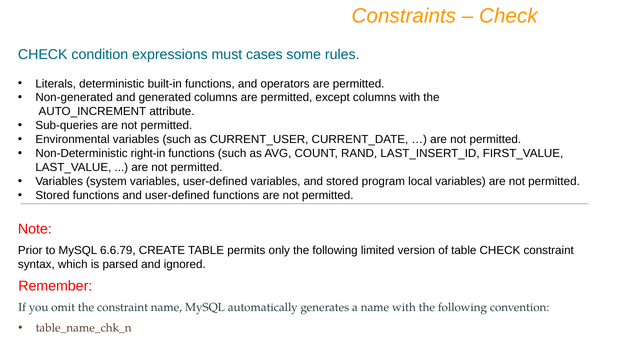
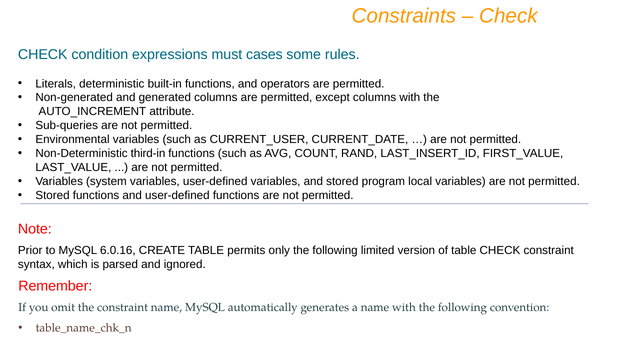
right-in: right-in -> third-in
6.6.79: 6.6.79 -> 6.0.16
